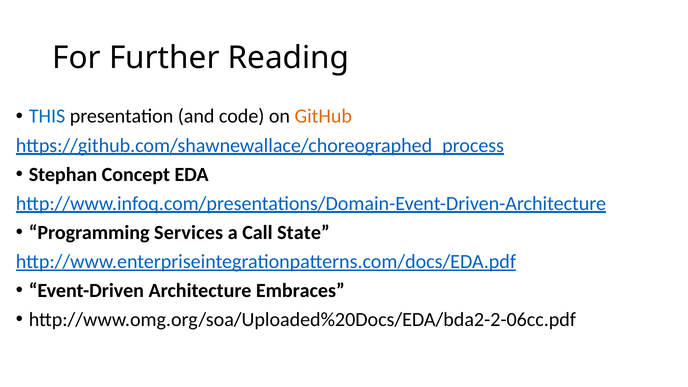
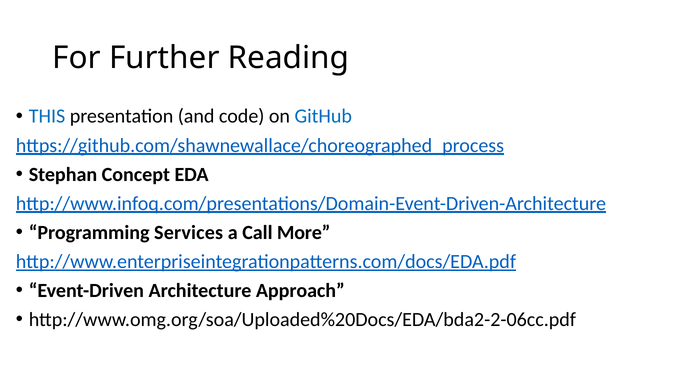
GitHub colour: orange -> blue
State: State -> More
Embraces: Embraces -> Approach
